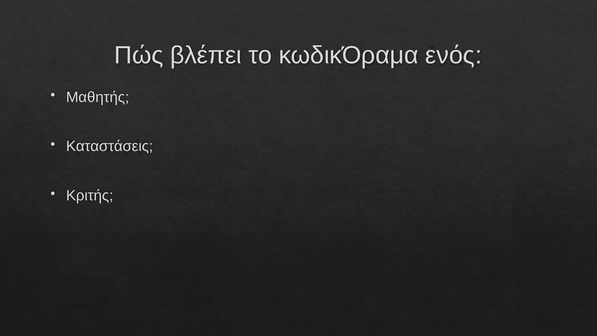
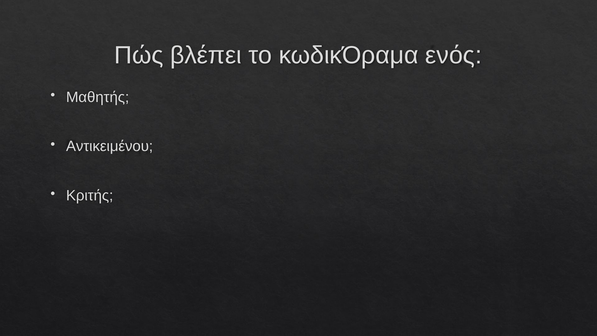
Καταστάσεις: Καταστάσεις -> Αντικειμένου
